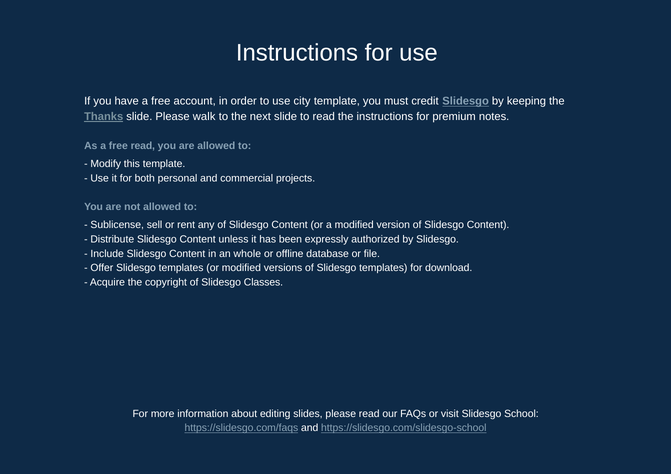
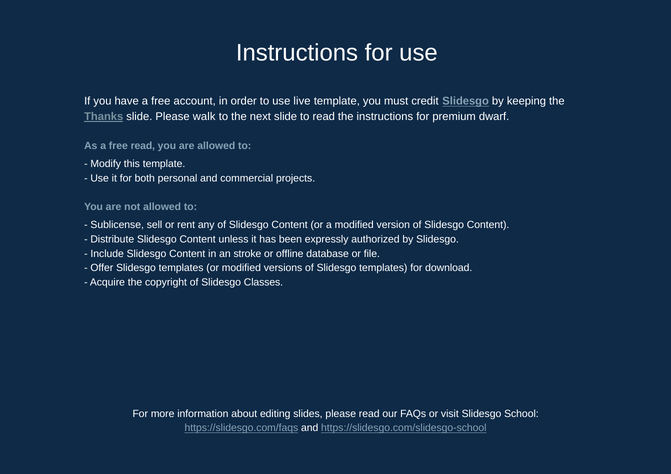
city: city -> live
notes: notes -> dwarf
whole: whole -> stroke
